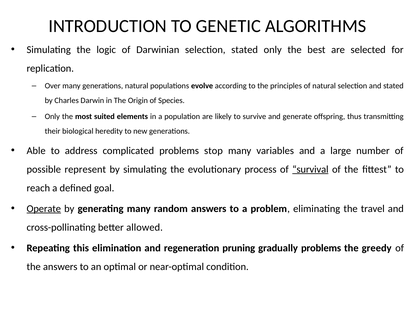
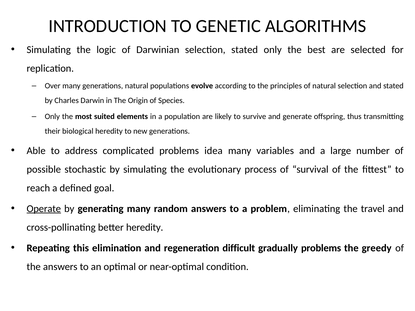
stop: stop -> idea
represent: represent -> stochastic
survival underline: present -> none
better allowed: allowed -> heredity
pruning: pruning -> difficult
